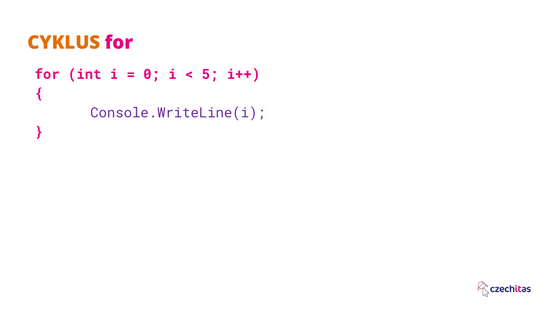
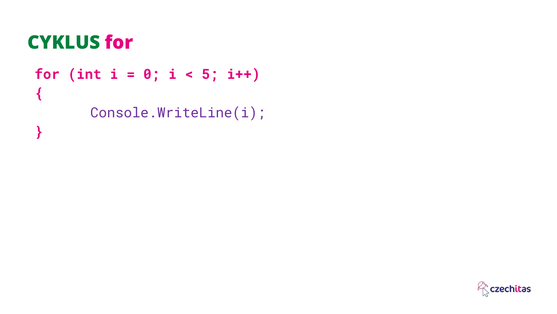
CYKLUS colour: orange -> green
